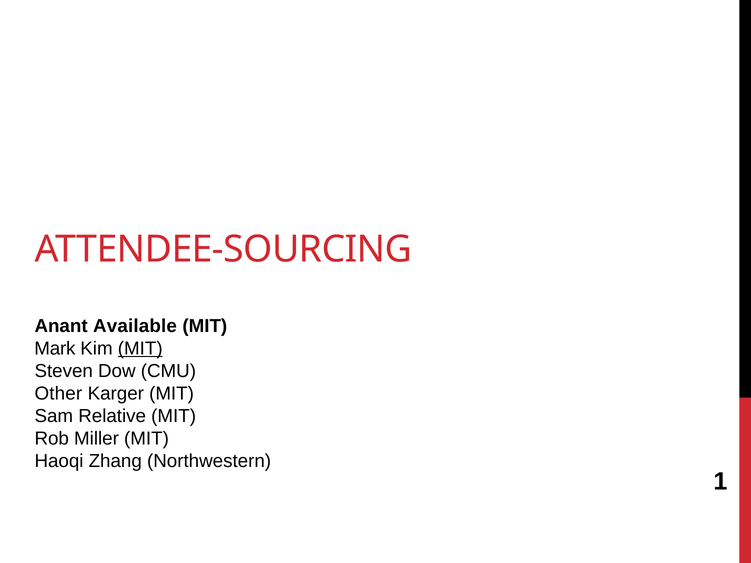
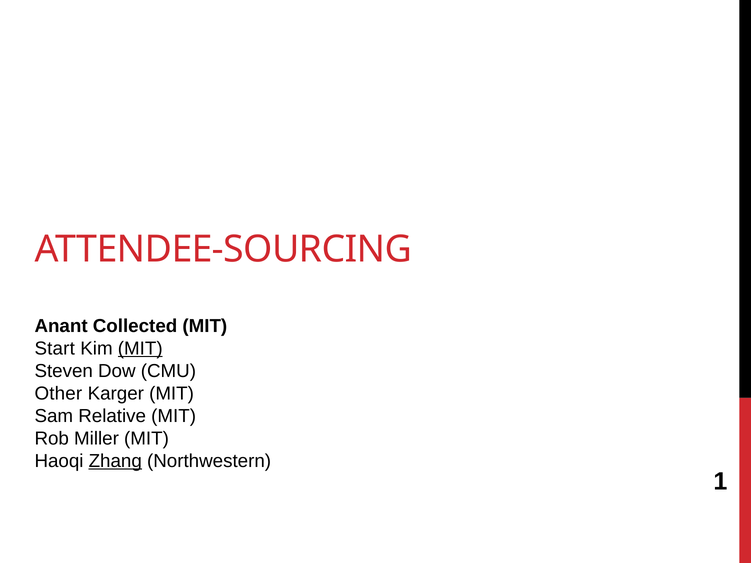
Available: Available -> Collected
Mark: Mark -> Start
Zhang underline: none -> present
